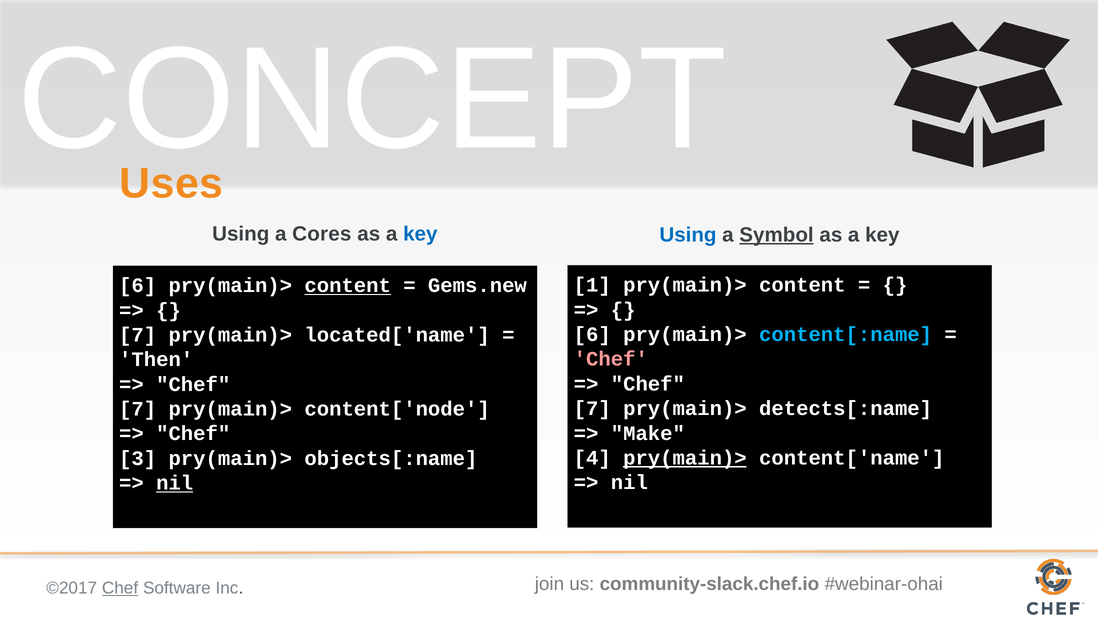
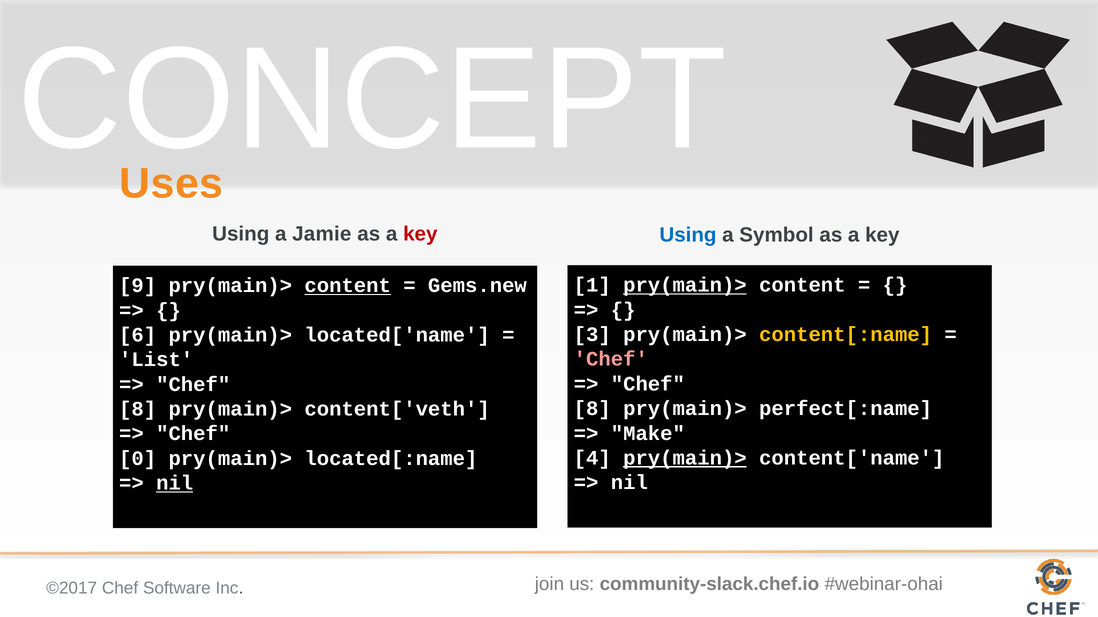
Cores: Cores -> Jamie
key at (420, 234) colour: blue -> red
Symbol underline: present -> none
pry(main)> at (685, 285) underline: none -> present
6 at (138, 286): 6 -> 9
6 at (592, 335): 6 -> 3
content[:name colour: light blue -> yellow
7 at (138, 335): 7 -> 6
Then: Then -> List
7 at (592, 409): 7 -> 8
detects[:name: detects[:name -> perfect[:name
7 at (138, 409): 7 -> 8
content['node: content['node -> content['veth
3: 3 -> 0
objects[:name: objects[:name -> located[:name
Chef at (120, 589) underline: present -> none
